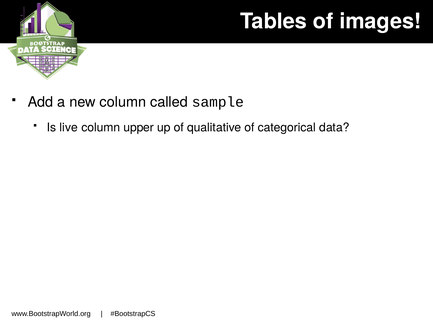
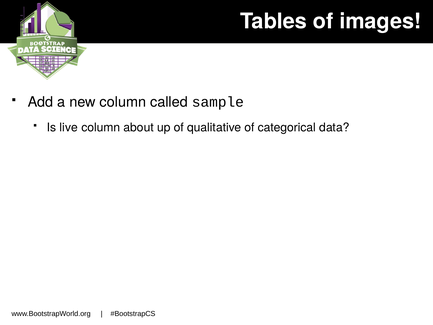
upper: upper -> about
